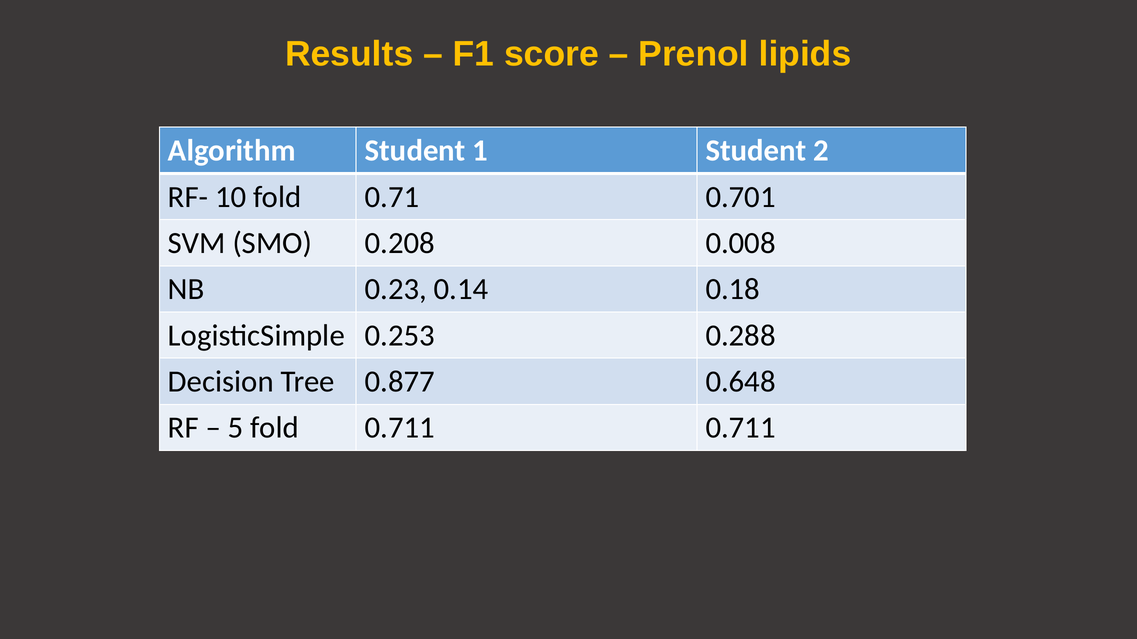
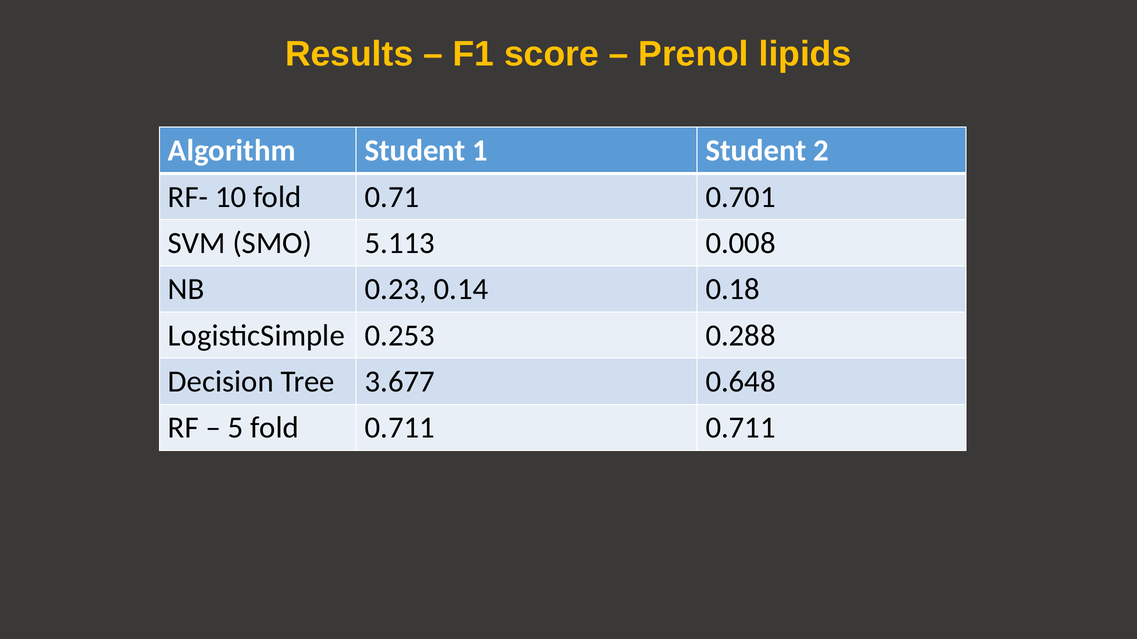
0.208: 0.208 -> 5.113
0.877: 0.877 -> 3.677
